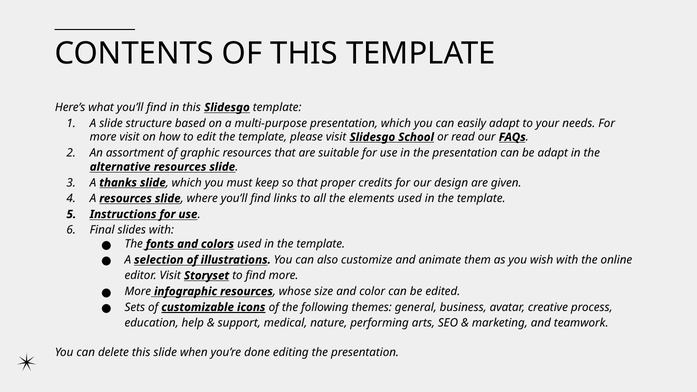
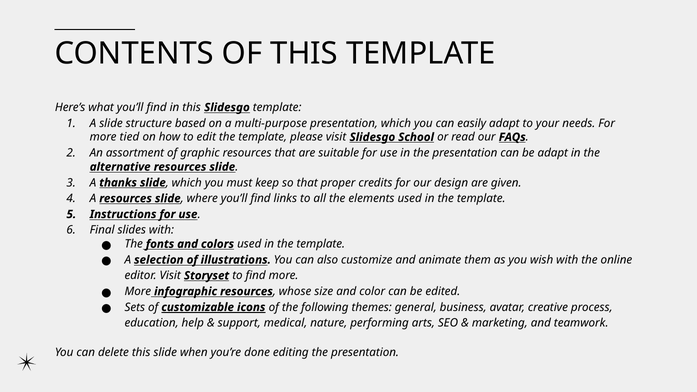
more visit: visit -> tied
